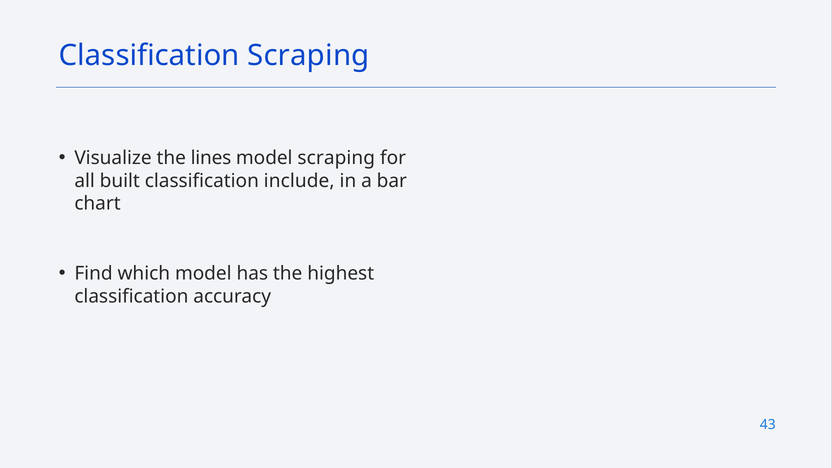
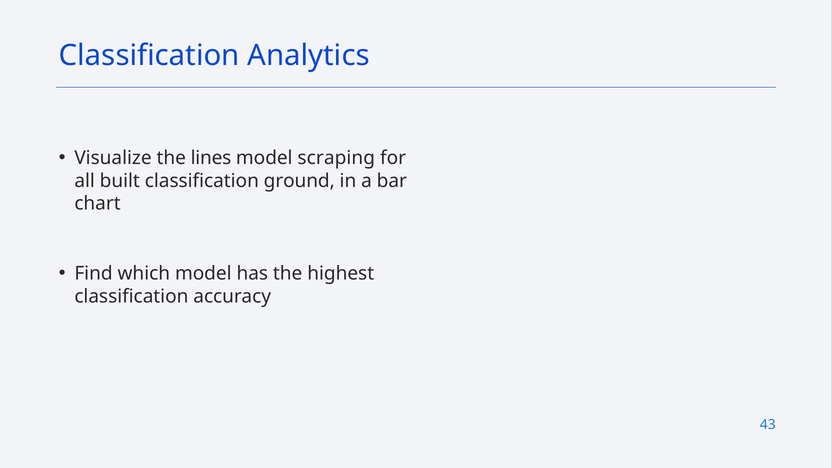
Classification Scraping: Scraping -> Analytics
include: include -> ground
